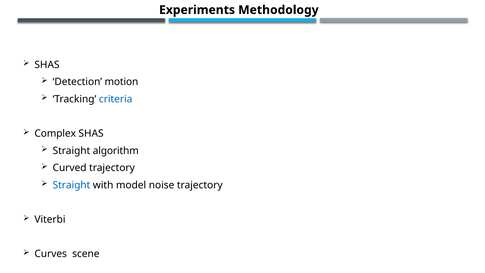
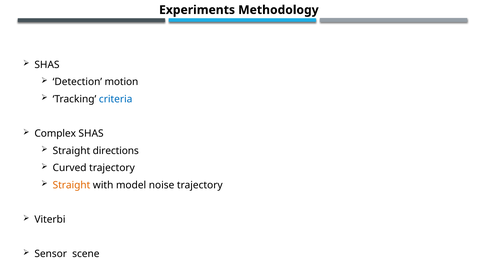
algorithm: algorithm -> directions
Straight at (71, 185) colour: blue -> orange
Curves: Curves -> Sensor
